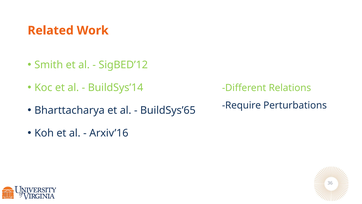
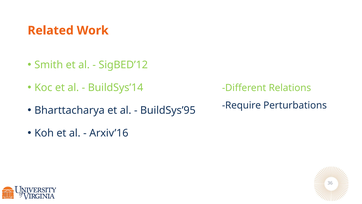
BuildSys’65: BuildSys’65 -> BuildSys’95
